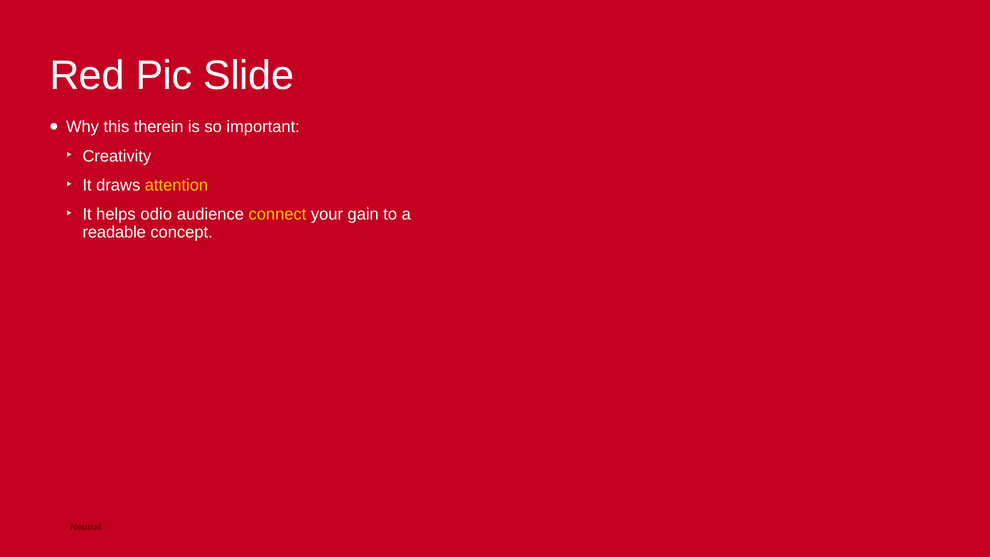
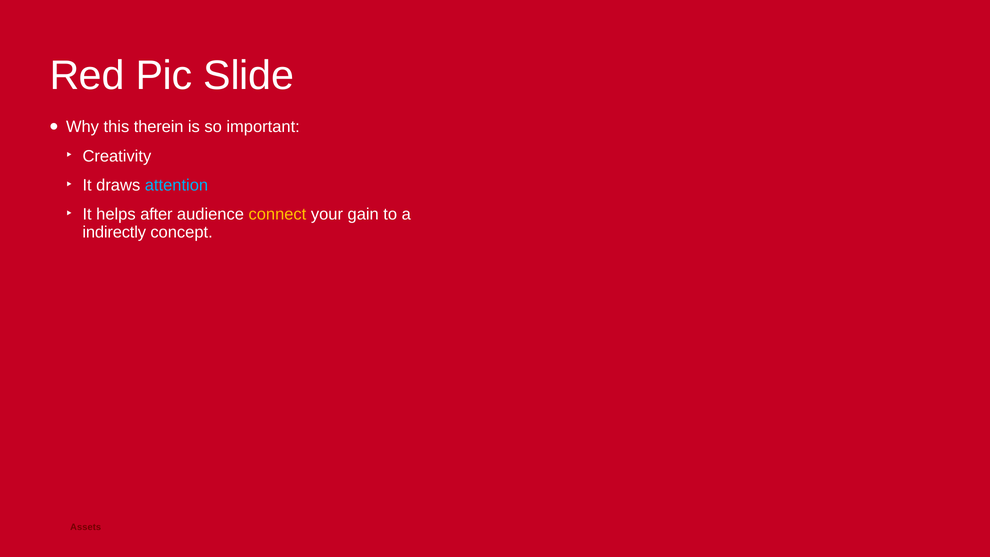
attention colour: yellow -> light blue
odio: odio -> after
readable: readable -> indirectly
Neutral: Neutral -> Assets
